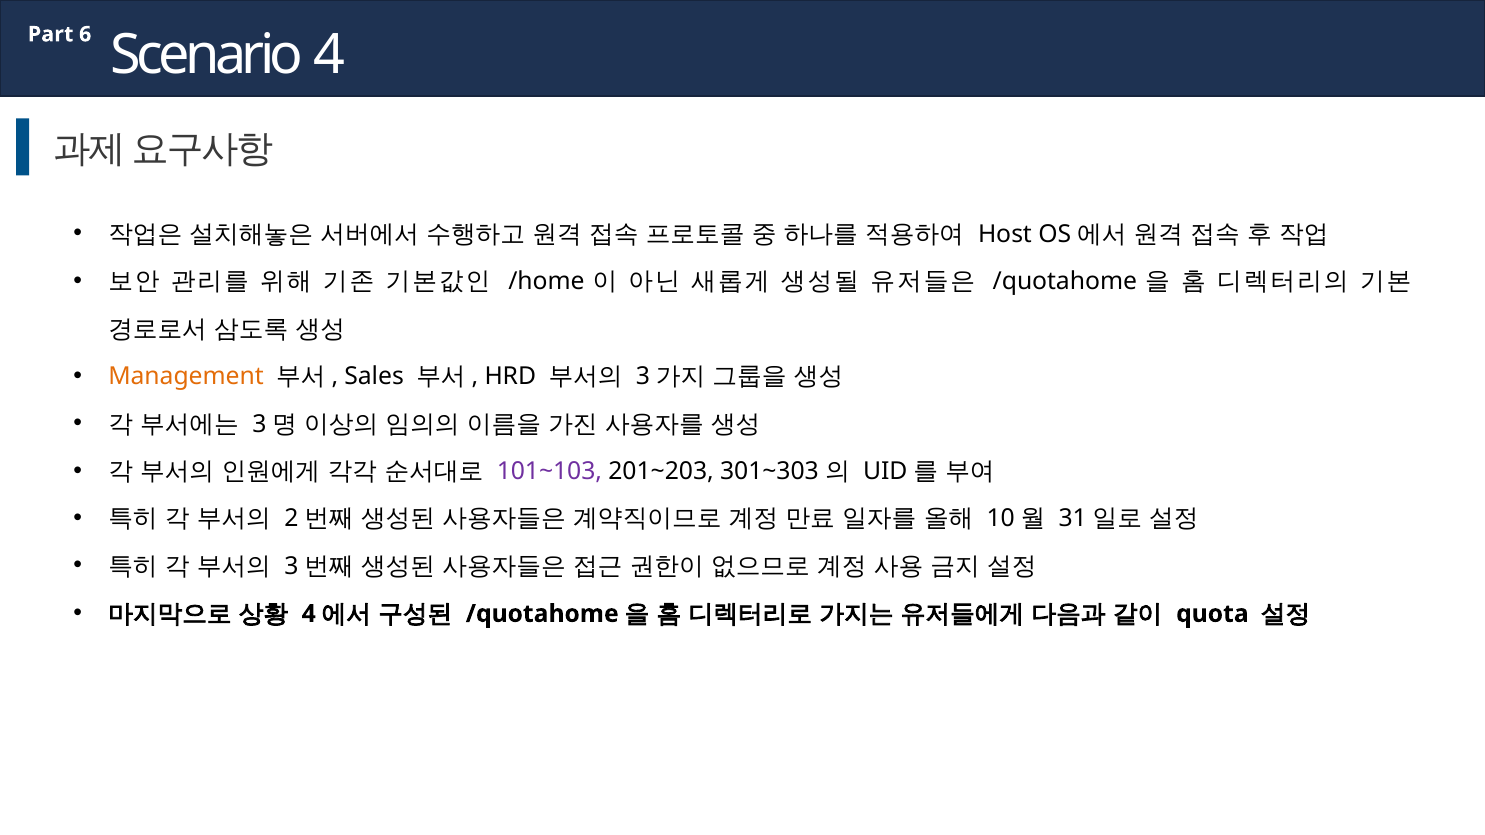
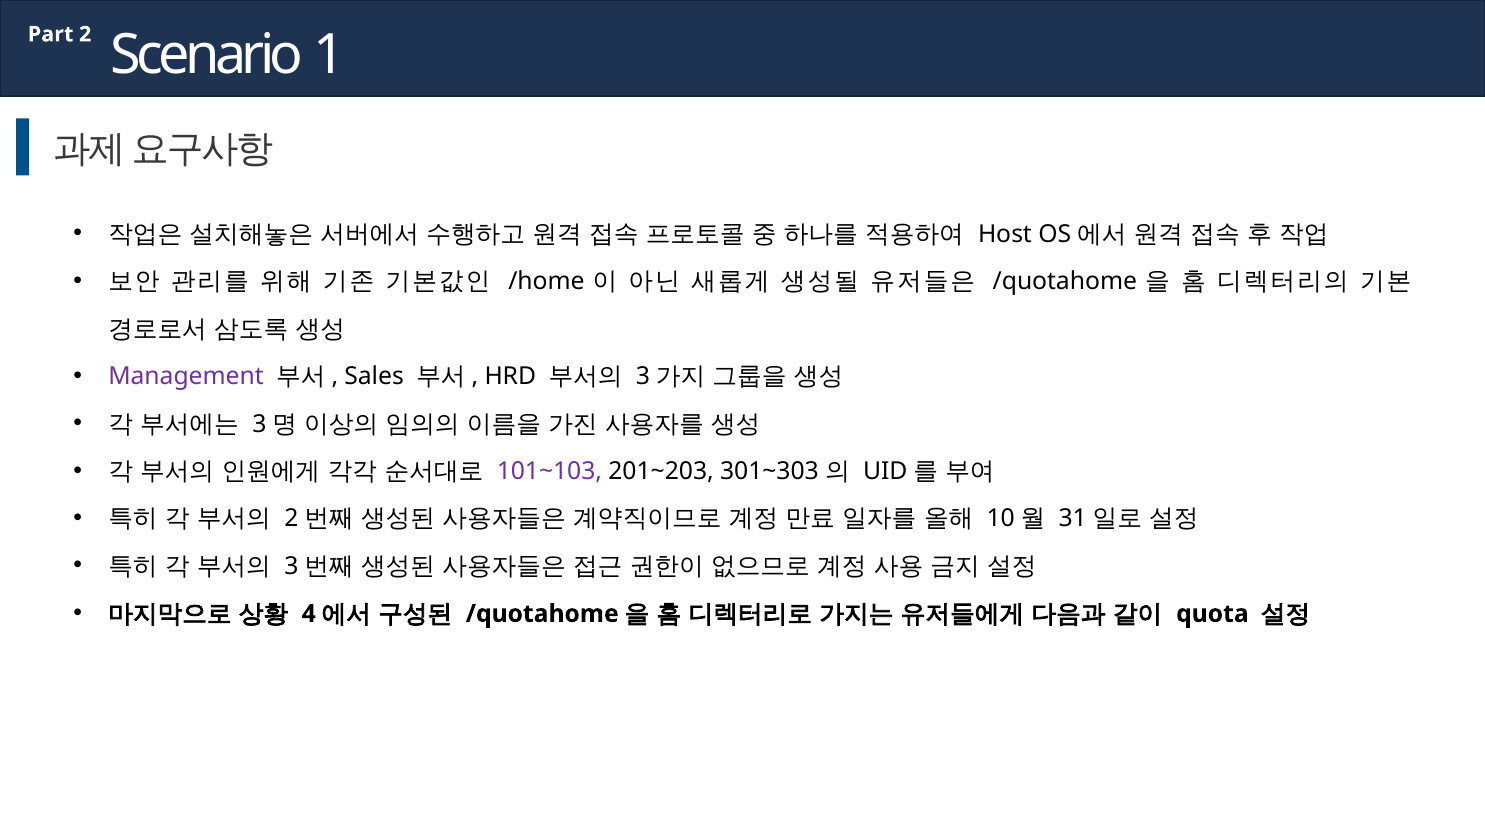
6: 6 -> 2
Scenario 4: 4 -> 1
Management colour: orange -> purple
